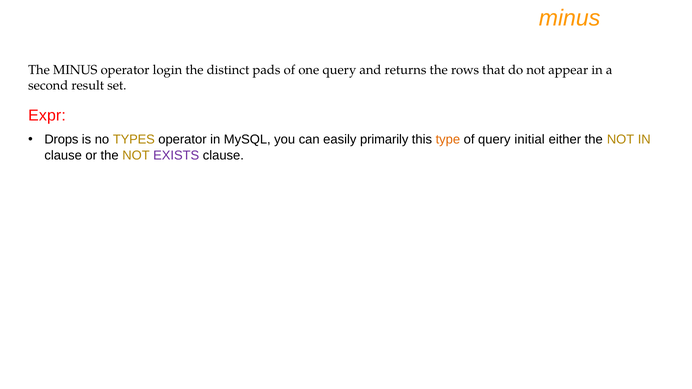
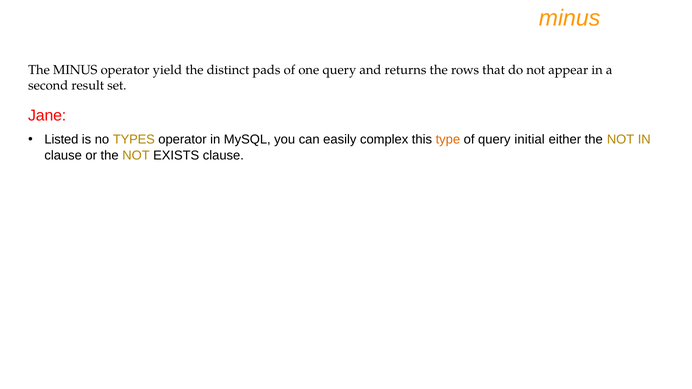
login: login -> yield
Expr: Expr -> Jane
Drops: Drops -> Listed
primarily: primarily -> complex
EXISTS colour: purple -> black
